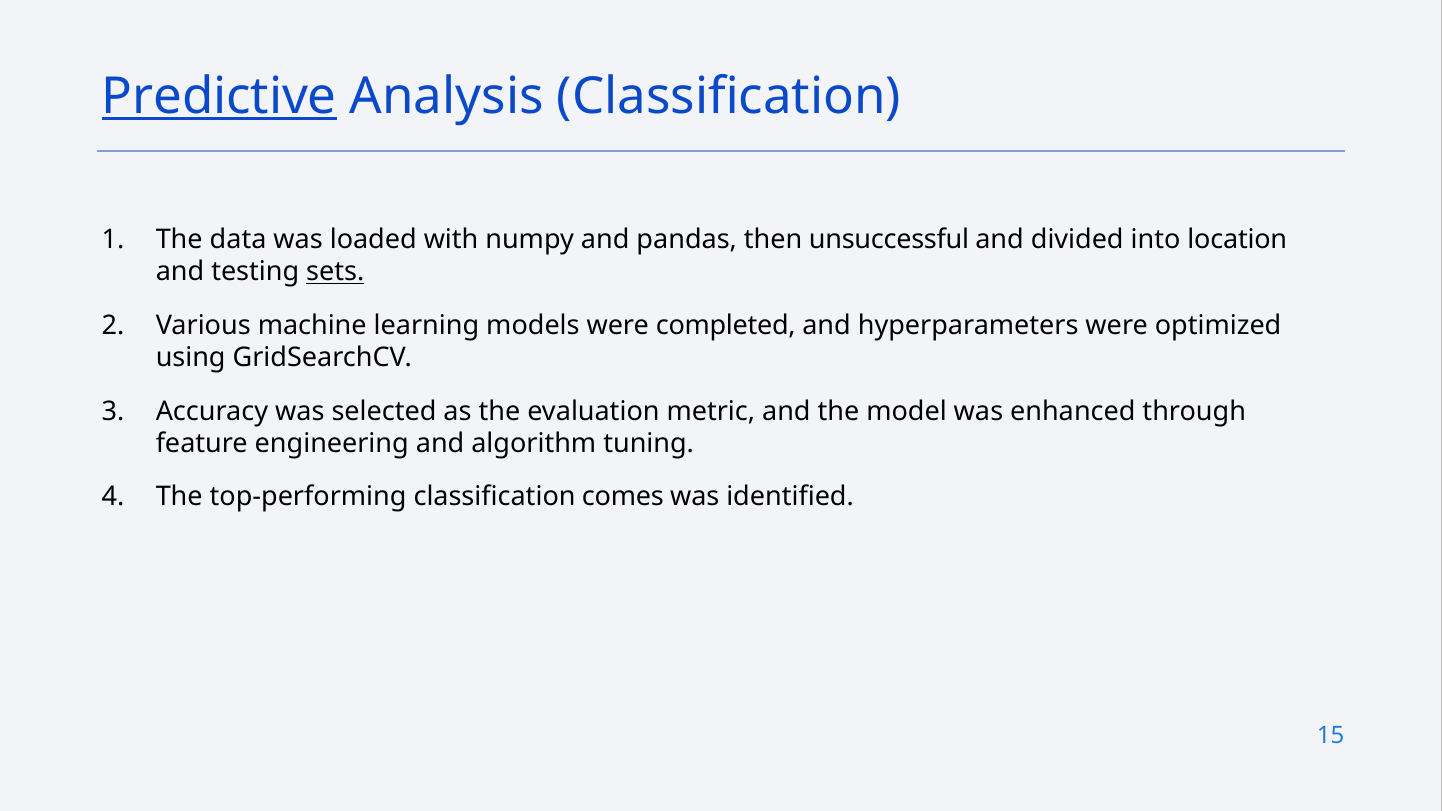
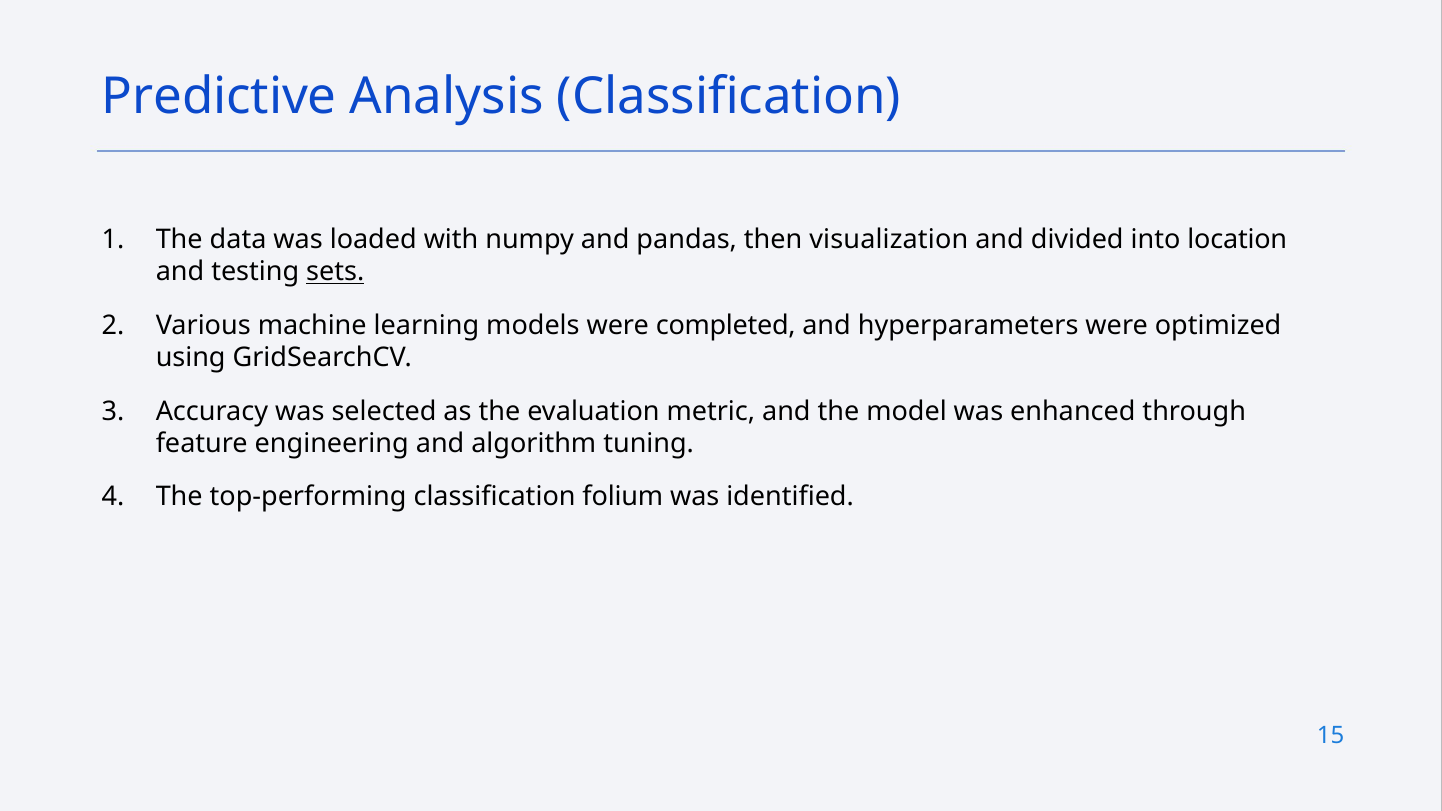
Predictive underline: present -> none
unsuccessful: unsuccessful -> visualization
comes: comes -> folium
